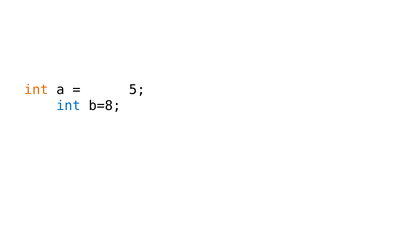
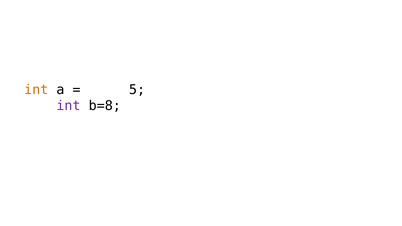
int at (68, 106) colour: blue -> purple
